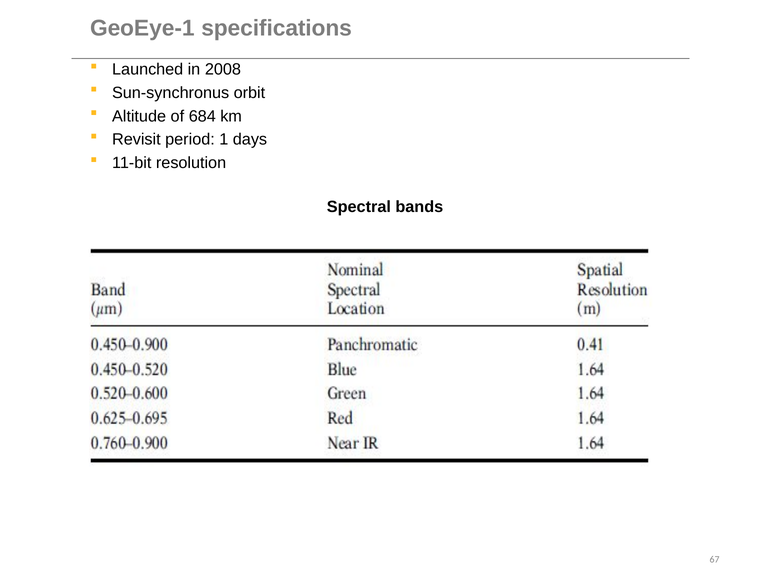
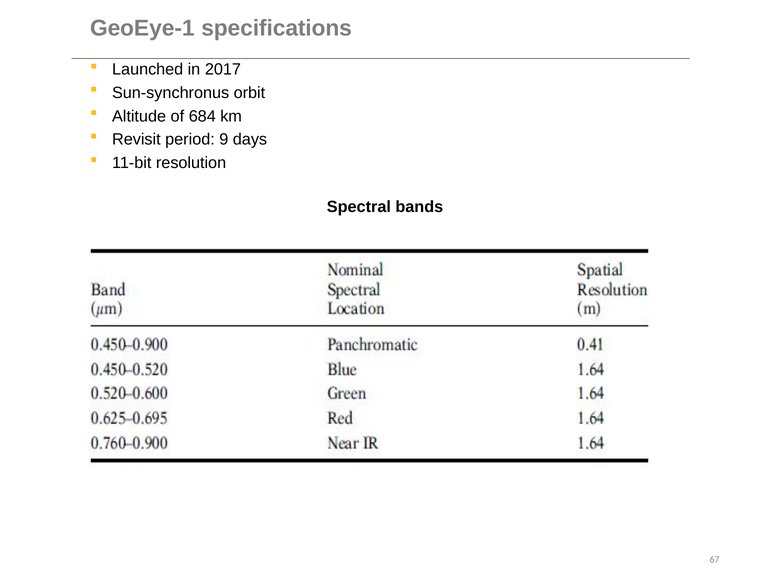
2008: 2008 -> 2017
1: 1 -> 9
